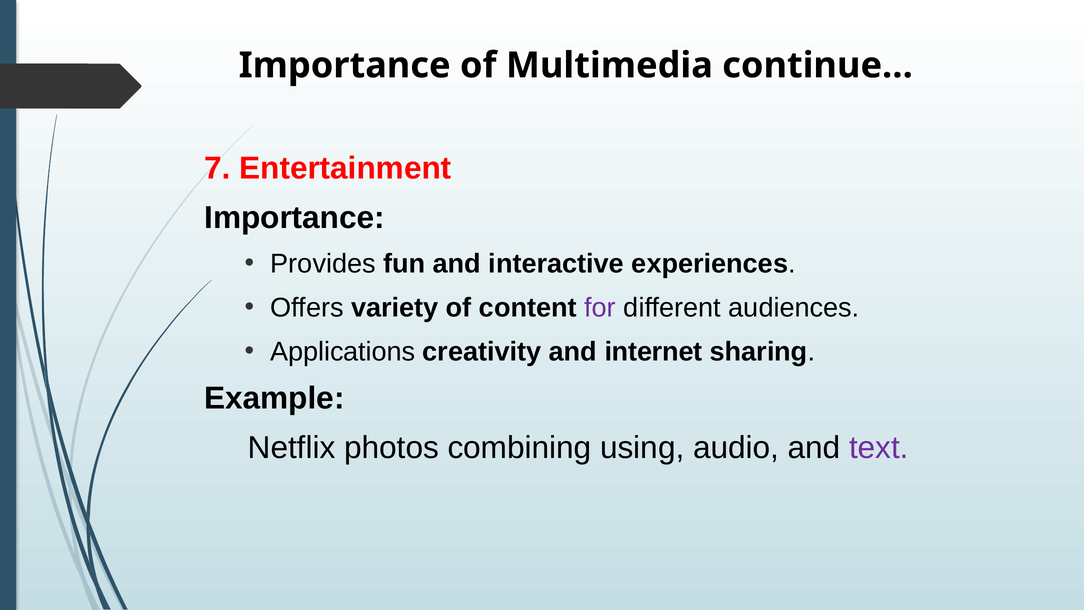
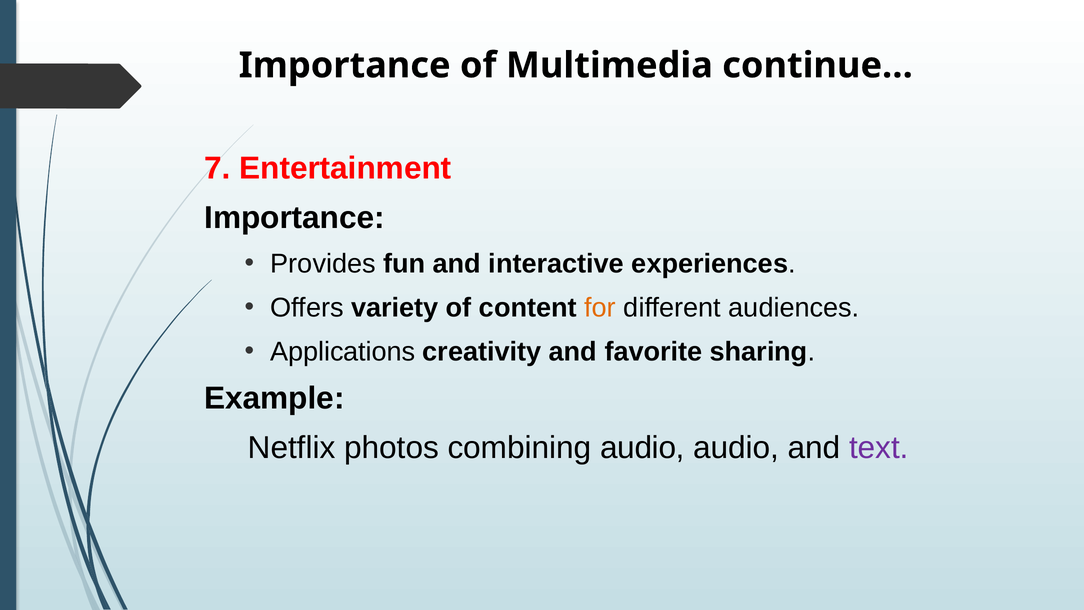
for colour: purple -> orange
internet: internet -> favorite
combining using: using -> audio
